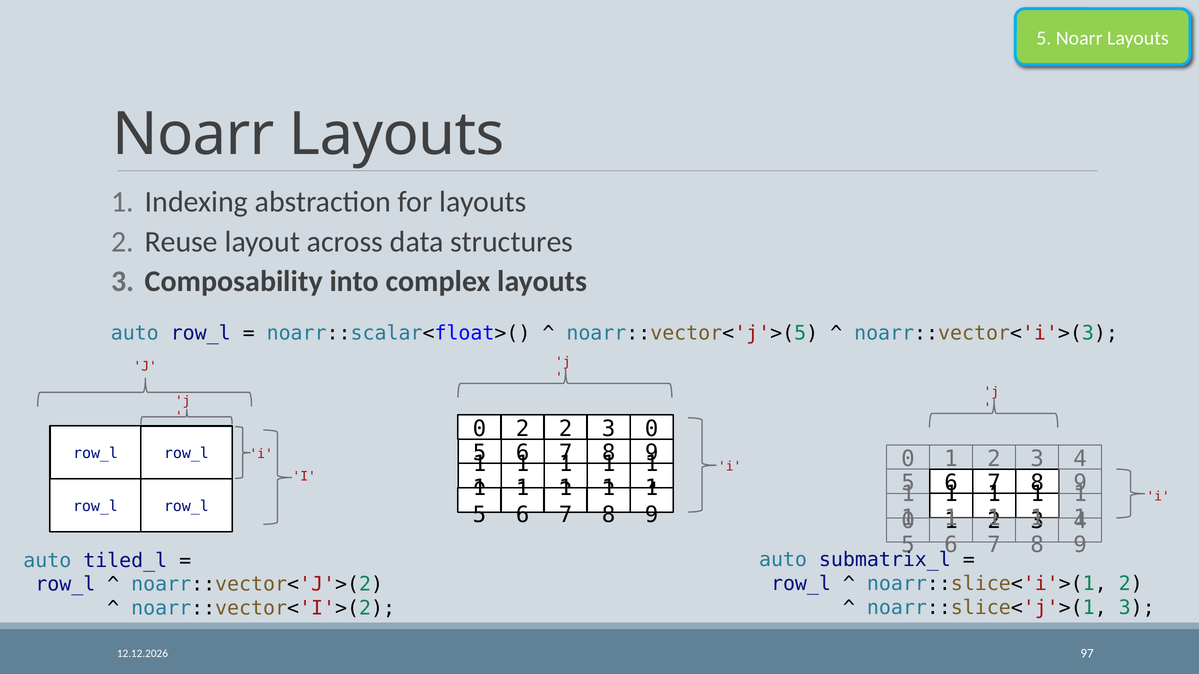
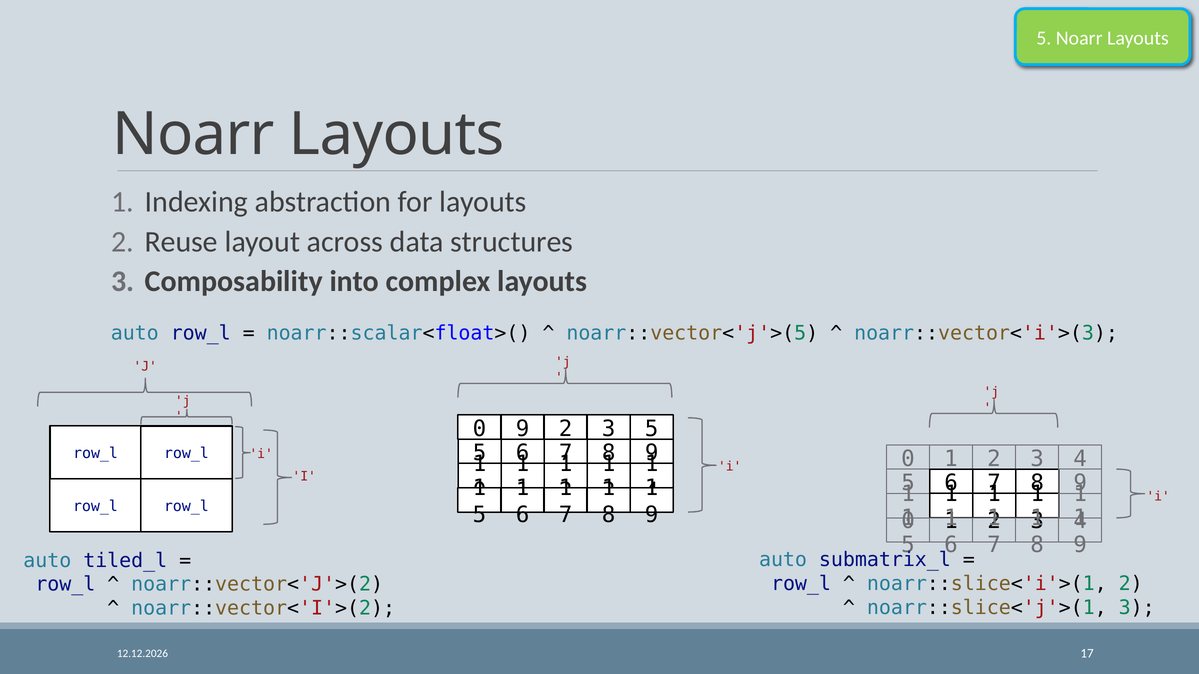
0 2: 2 -> 9
3 0: 0 -> 5
97: 97 -> 17
